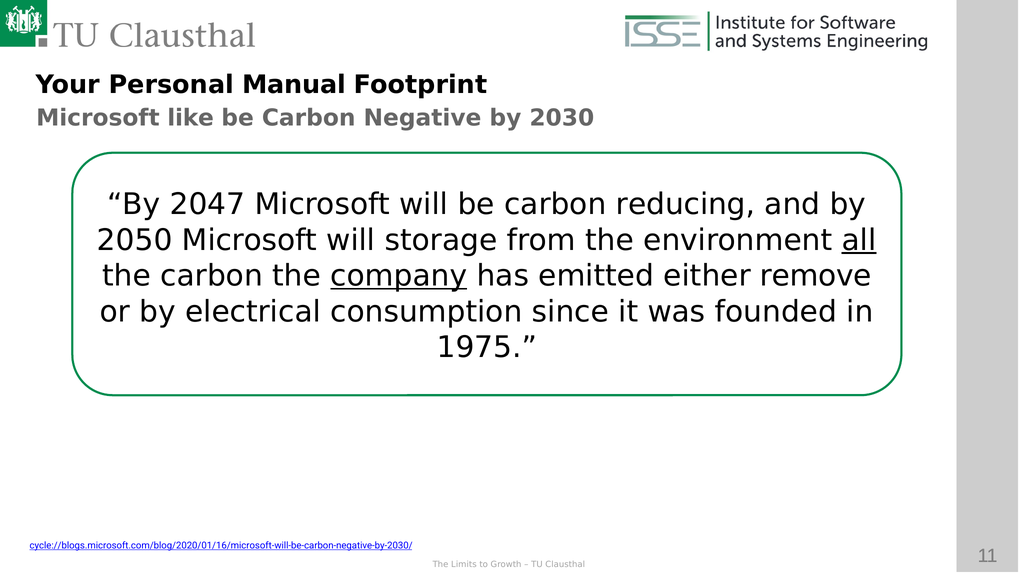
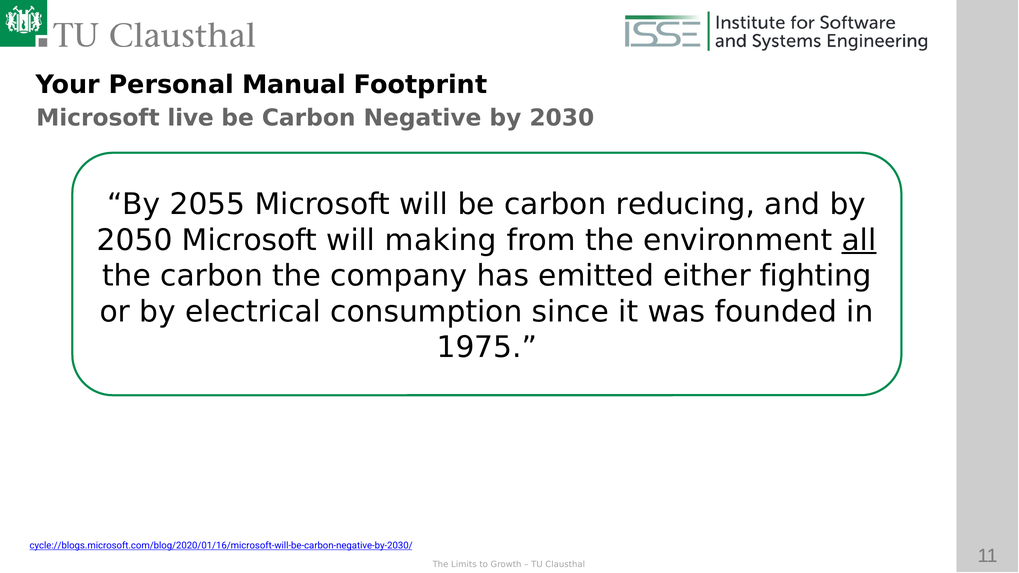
like: like -> live
2047: 2047 -> 2055
storage: storage -> making
company underline: present -> none
remove: remove -> fighting
